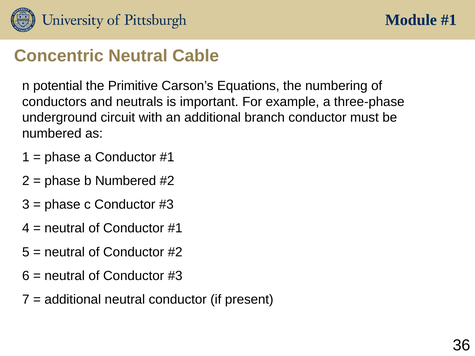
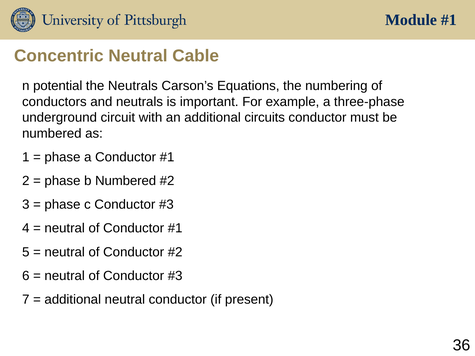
the Primitive: Primitive -> Neutrals
branch: branch -> circuits
